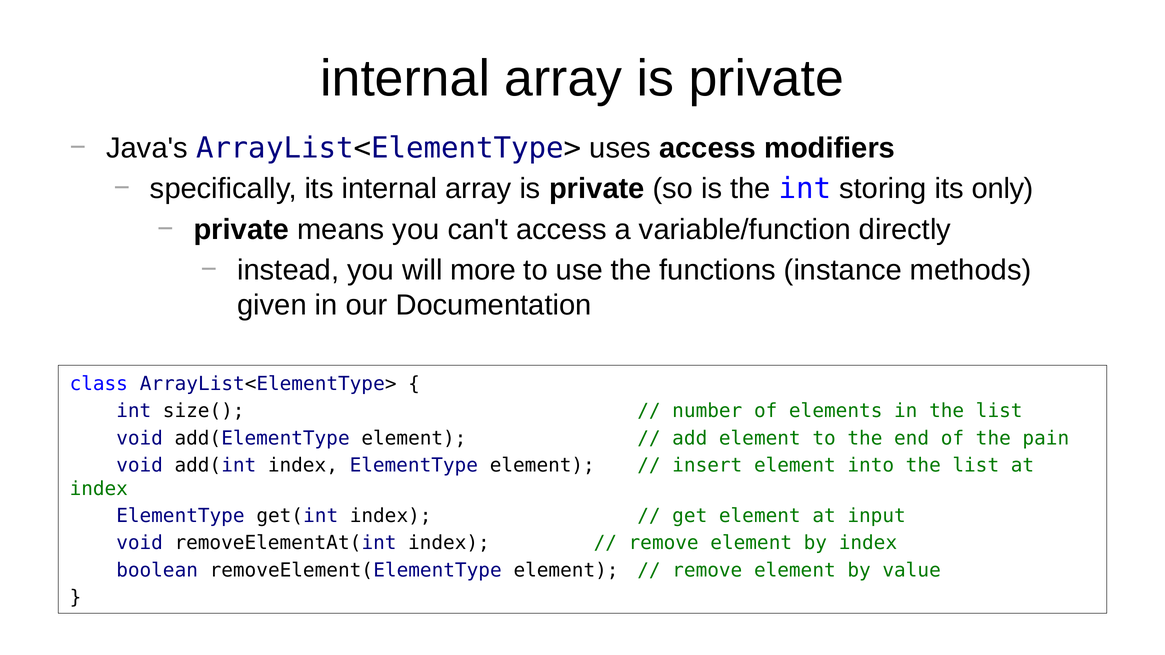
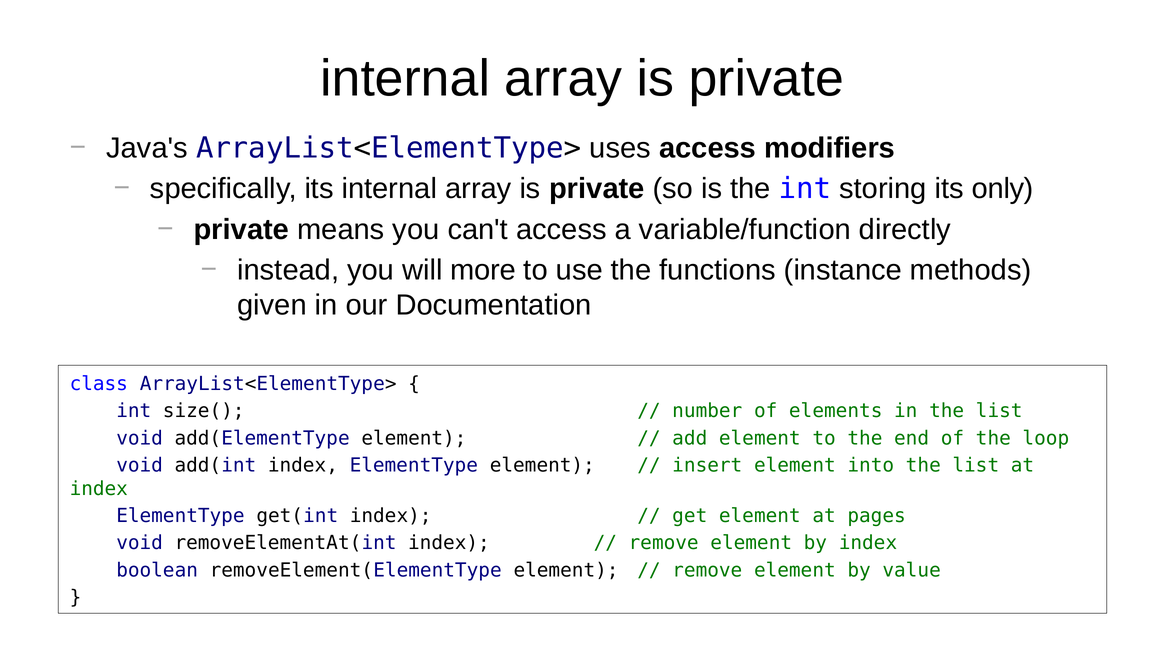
pain: pain -> loop
input: input -> pages
